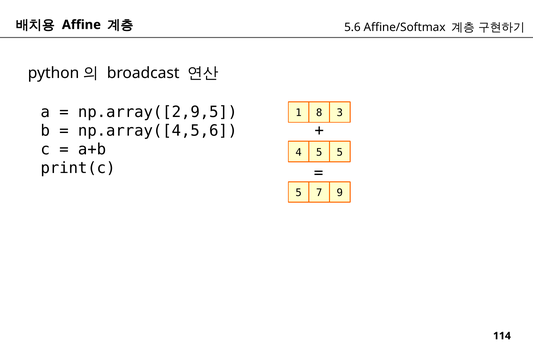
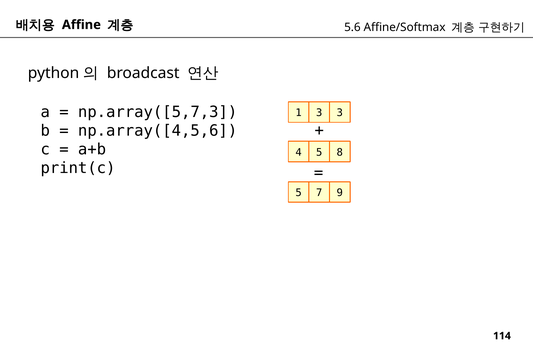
np.array([2,9,5: np.array([2,9,5 -> np.array([5,7,3
1 8: 8 -> 3
5 5: 5 -> 8
